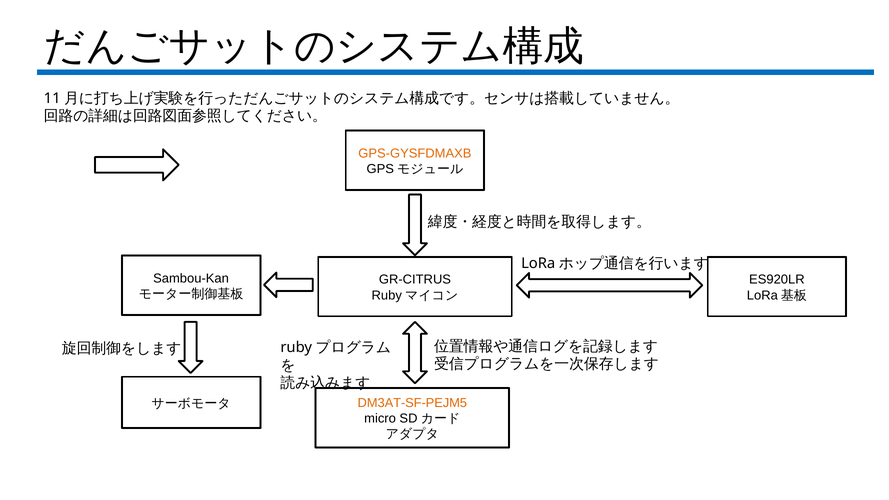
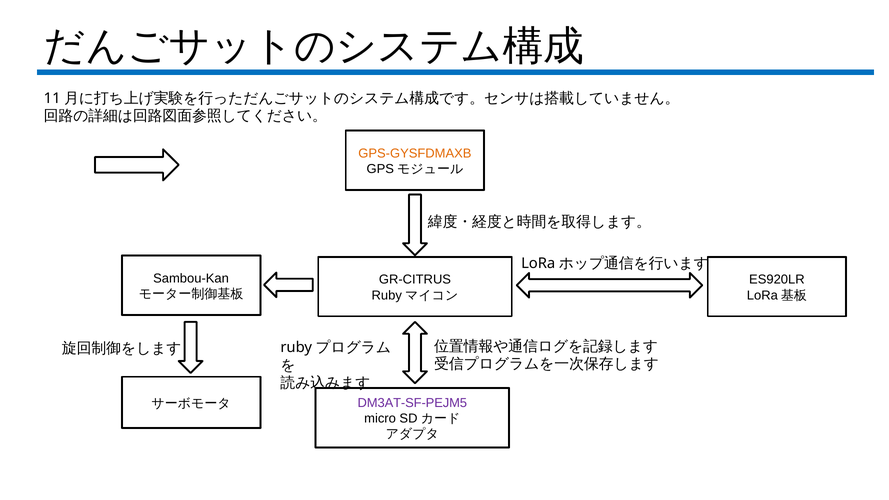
DM3AT-SF-PEJM5 colour: orange -> purple
